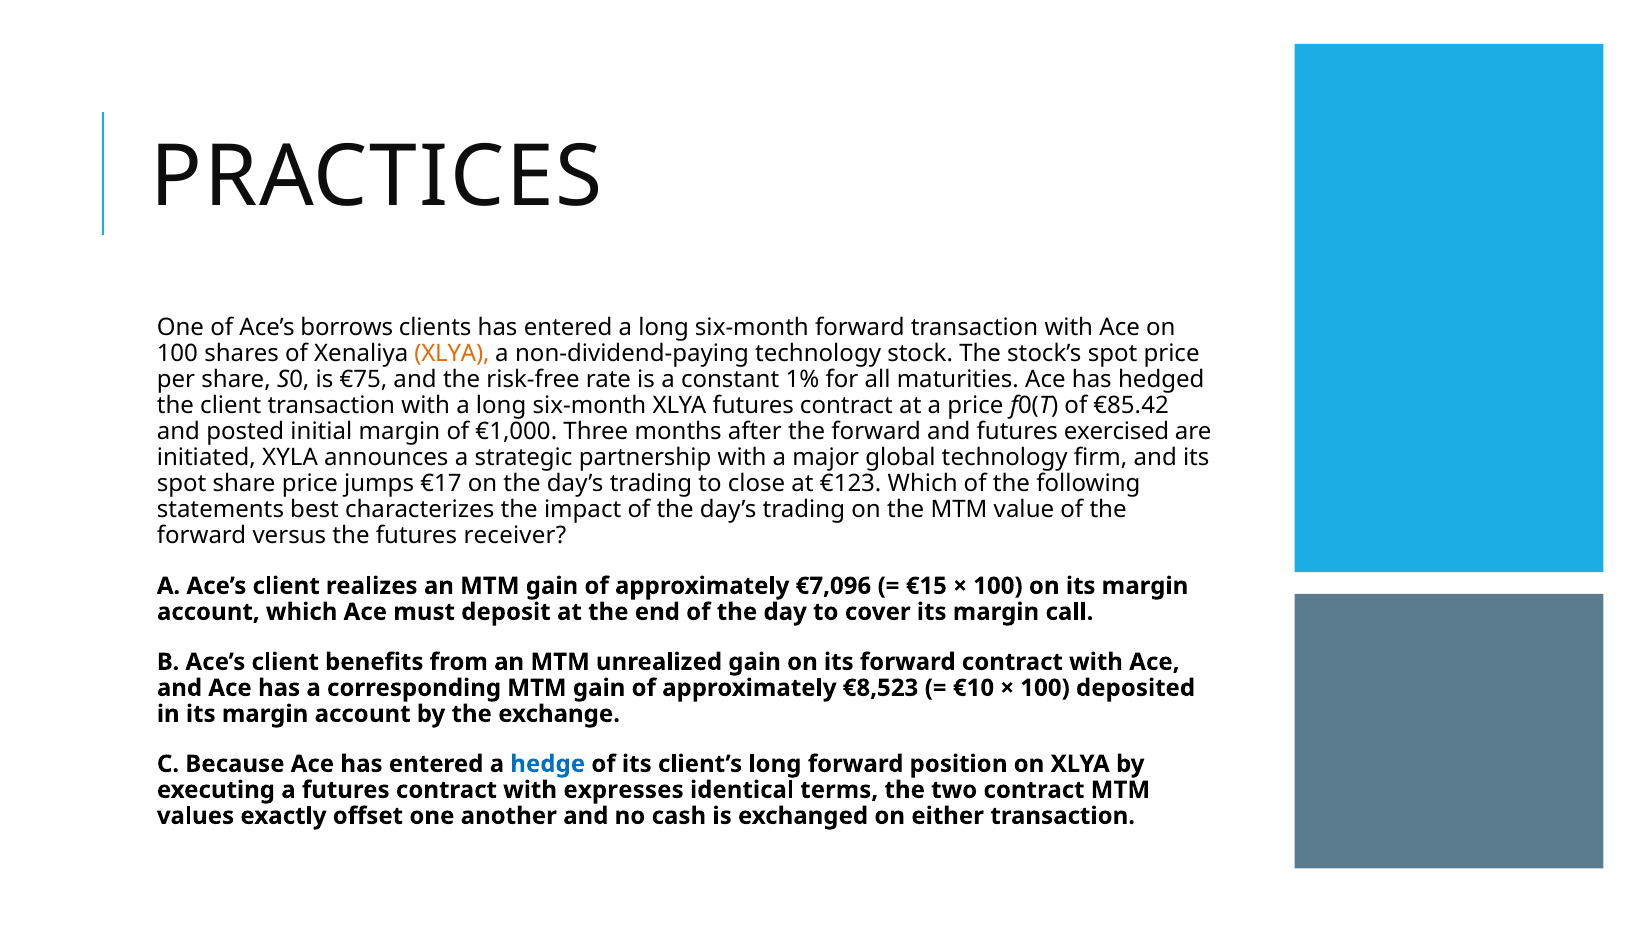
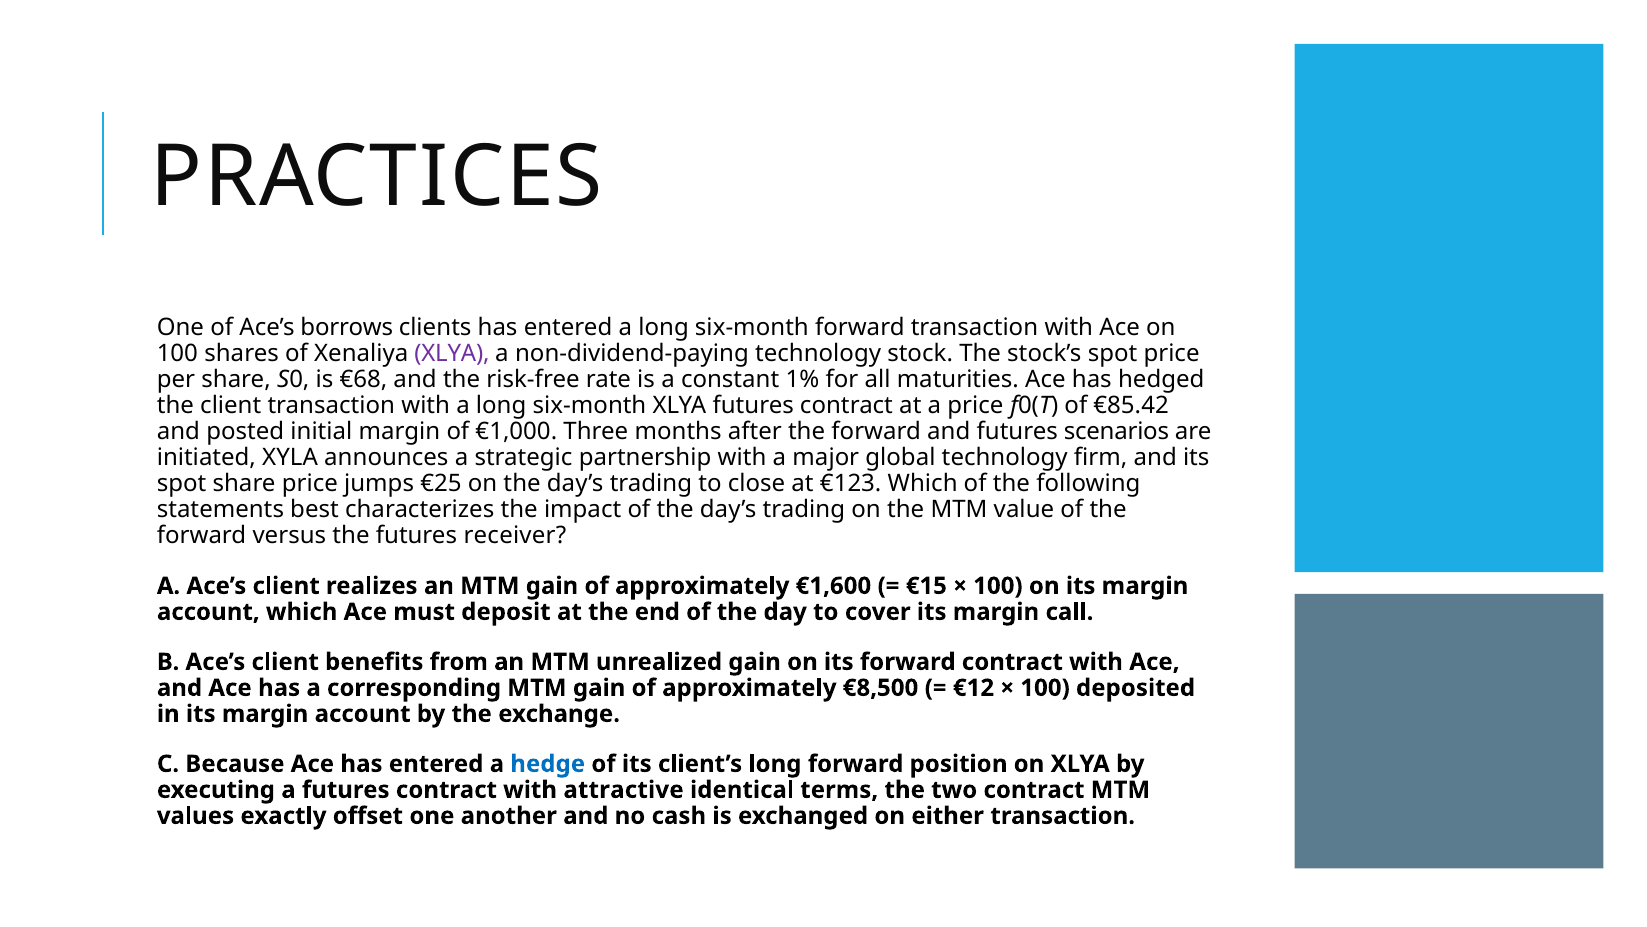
XLYA at (452, 354) colour: orange -> purple
€75: €75 -> €68
exercised: exercised -> scenarios
€17: €17 -> €25
€7,096: €7,096 -> €1,600
€8,523: €8,523 -> €8,500
€10: €10 -> €12
expresses: expresses -> attractive
